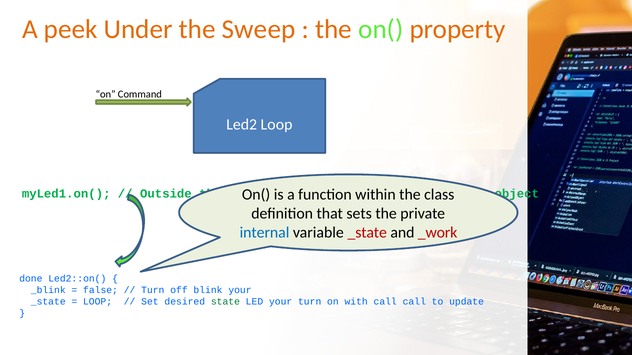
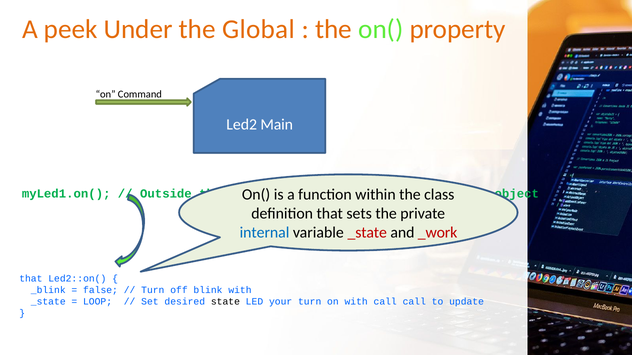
Sweep: Sweep -> Global
Led2 Loop: Loop -> Main
done at (31, 279): done -> that
blink your: your -> with
state colour: green -> black
